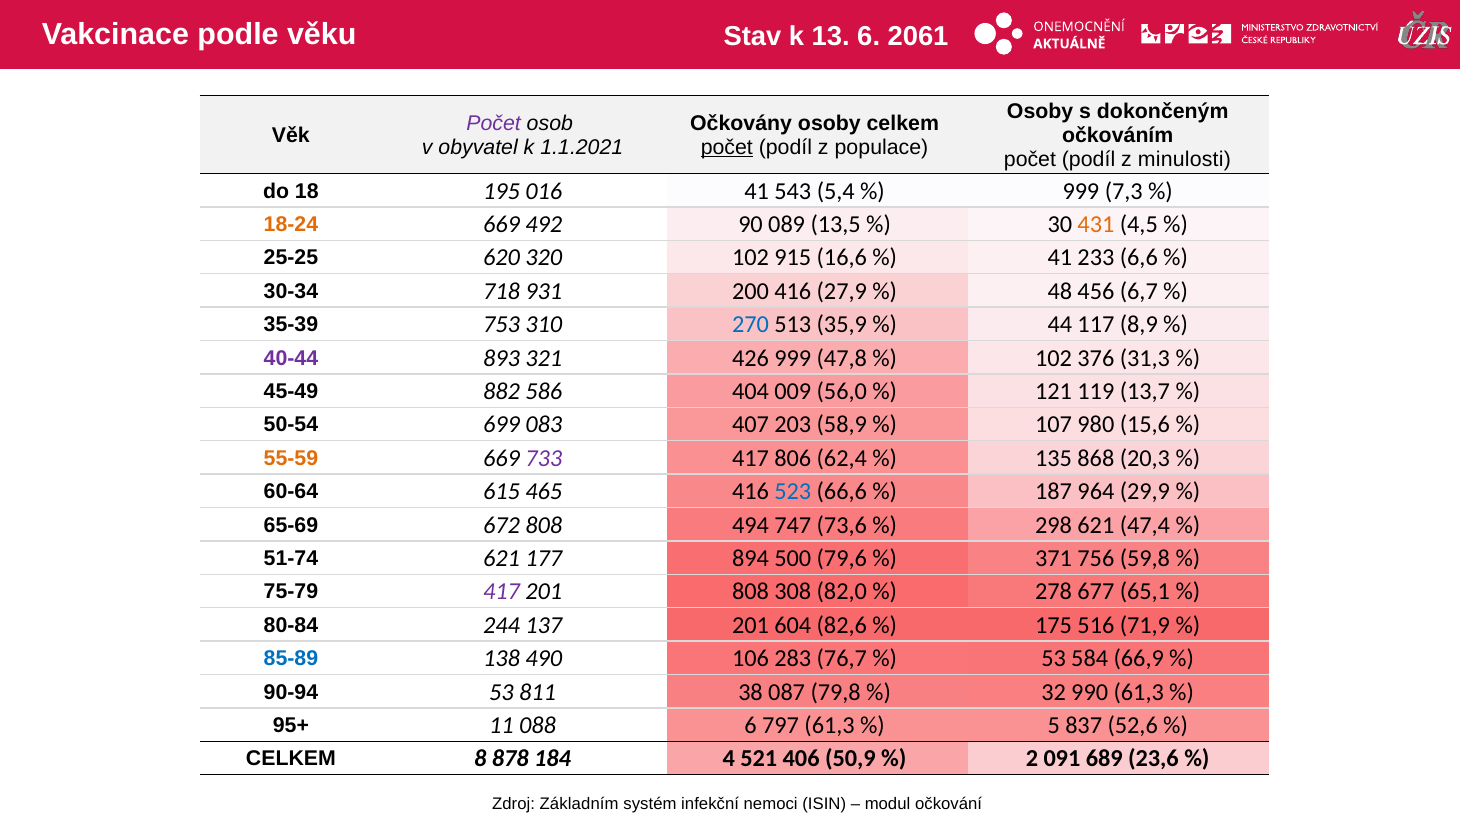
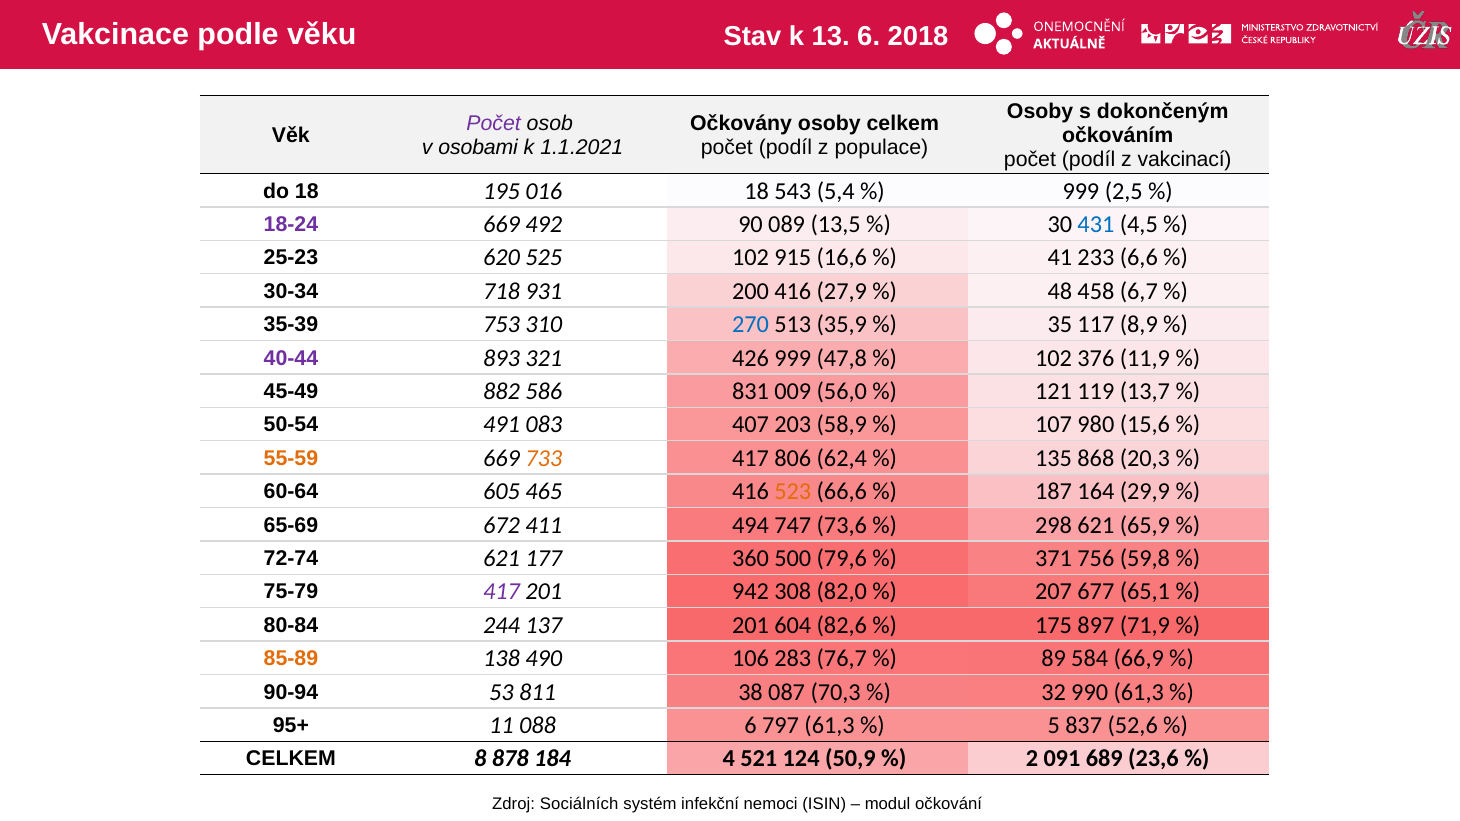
2061: 2061 -> 2018
obyvatel: obyvatel -> osobami
počet at (727, 147) underline: present -> none
minulosti: minulosti -> vakcinací
016 41: 41 -> 18
7,3: 7,3 -> 2,5
18-24 colour: orange -> purple
431 colour: orange -> blue
25-25: 25-25 -> 25-23
320: 320 -> 525
456: 456 -> 458
44: 44 -> 35
31,3: 31,3 -> 11,9
404: 404 -> 831
699: 699 -> 491
733 colour: purple -> orange
615: 615 -> 605
523 colour: blue -> orange
964: 964 -> 164
672 808: 808 -> 411
47,4: 47,4 -> 65,9
51-74: 51-74 -> 72-74
894: 894 -> 360
201 808: 808 -> 942
278: 278 -> 207
516: 516 -> 897
85-89 colour: blue -> orange
53 at (1054, 659): 53 -> 89
79,8: 79,8 -> 70,3
406: 406 -> 124
Základním: Základním -> Sociálních
